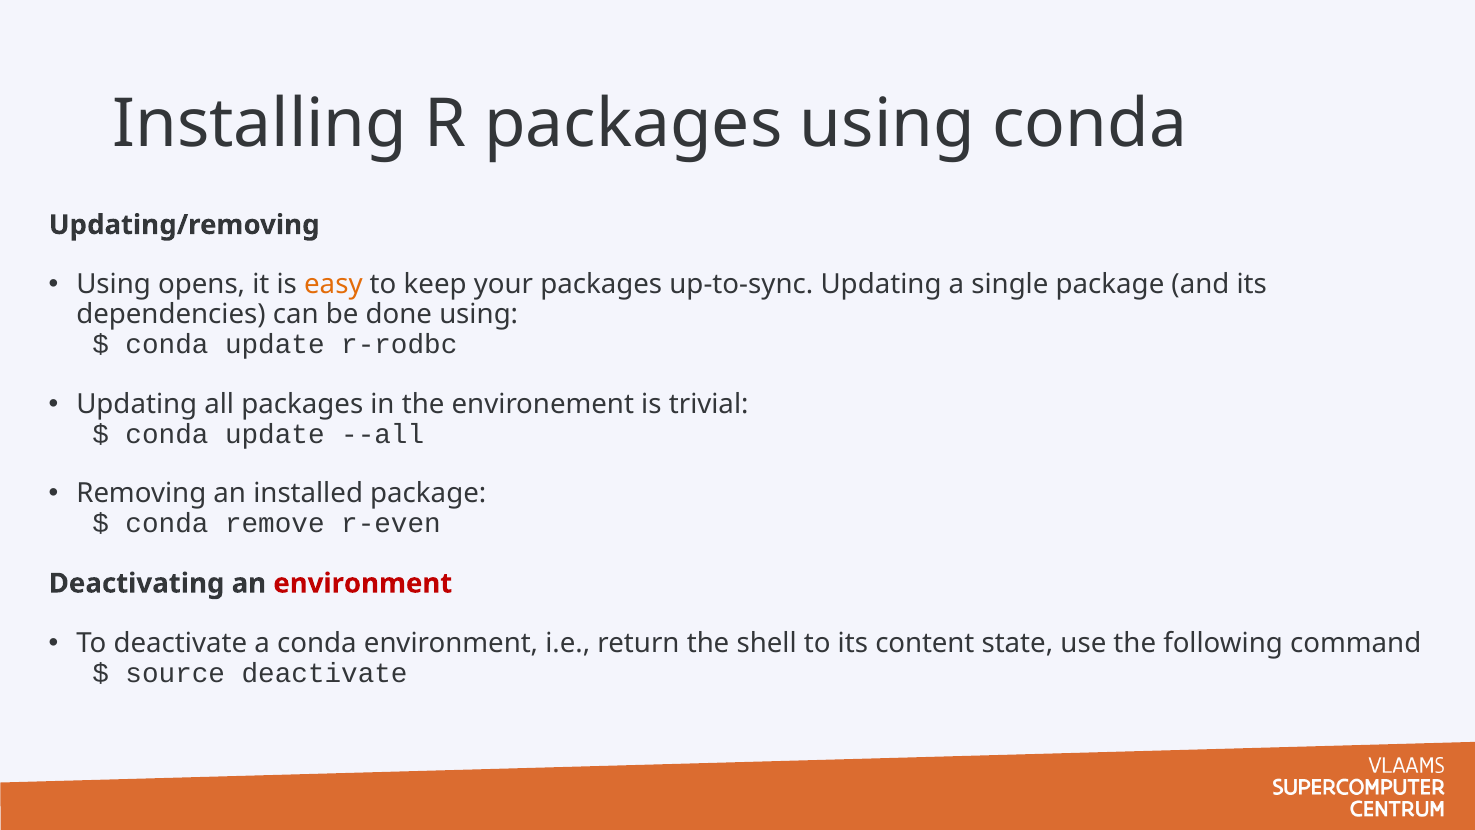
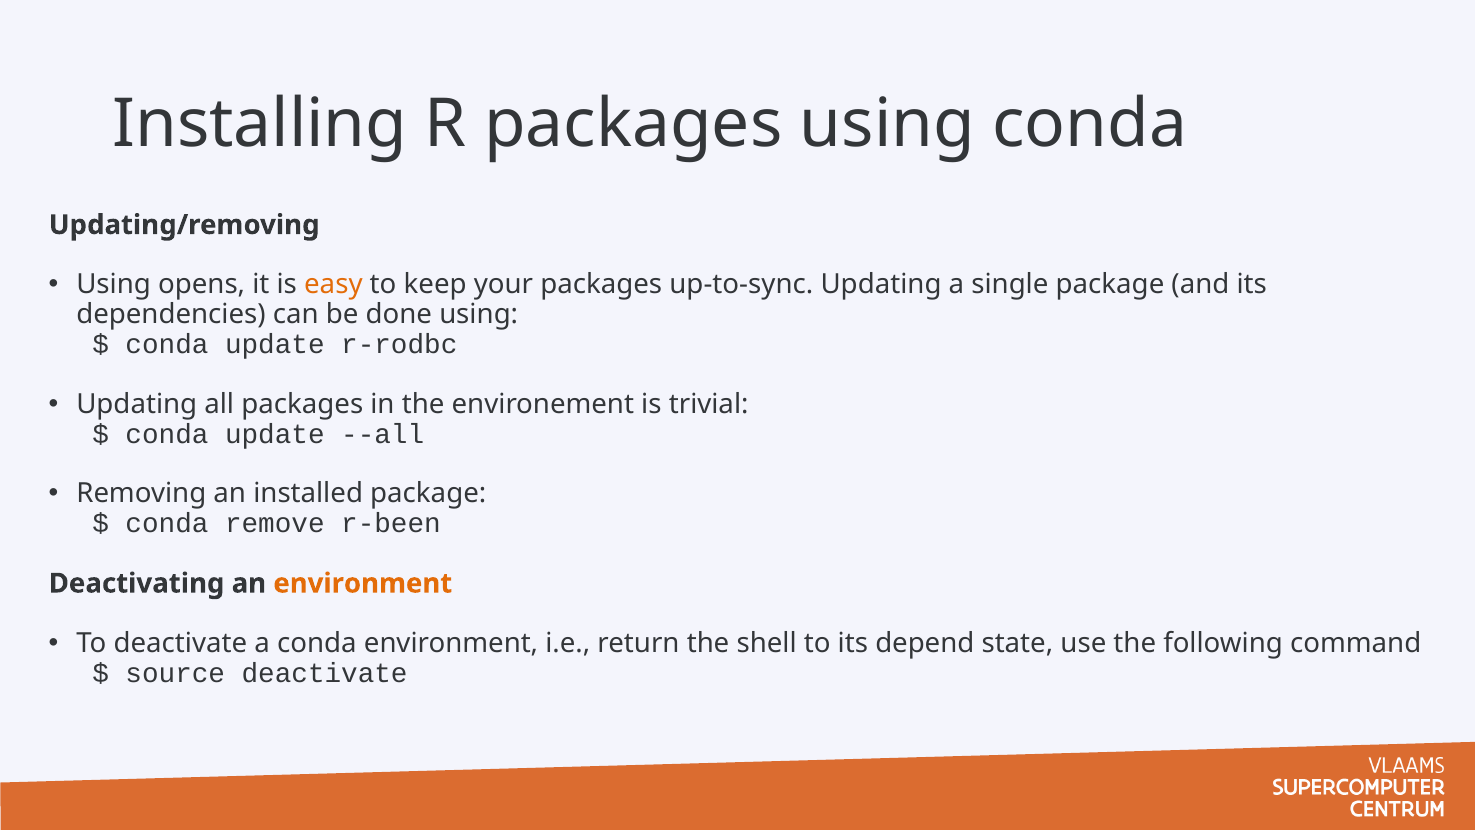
r-even: r-even -> r-been
environment at (363, 583) colour: red -> orange
content: content -> depend
